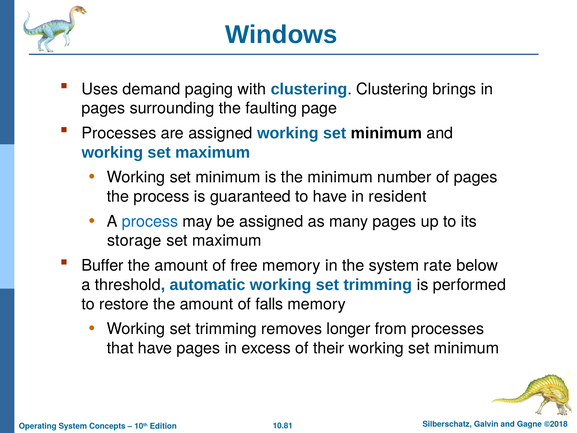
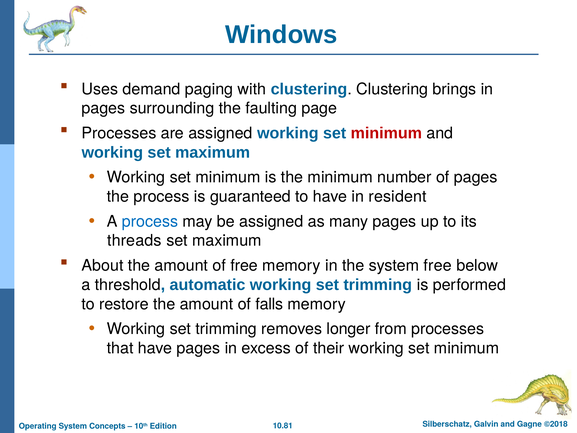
minimum at (386, 133) colour: black -> red
storage: storage -> threads
Buffer: Buffer -> About
system rate: rate -> free
